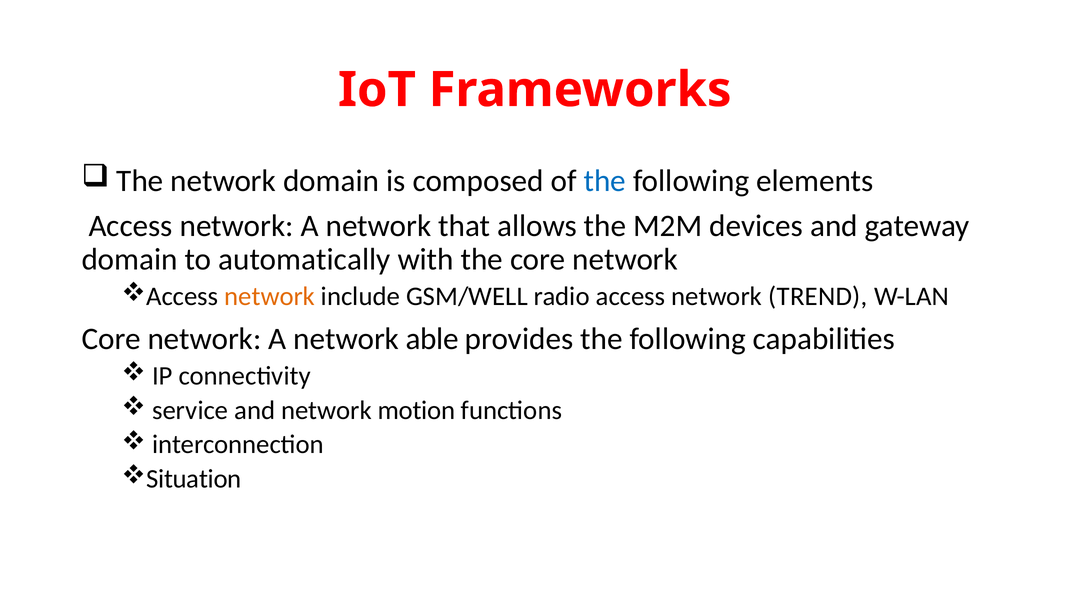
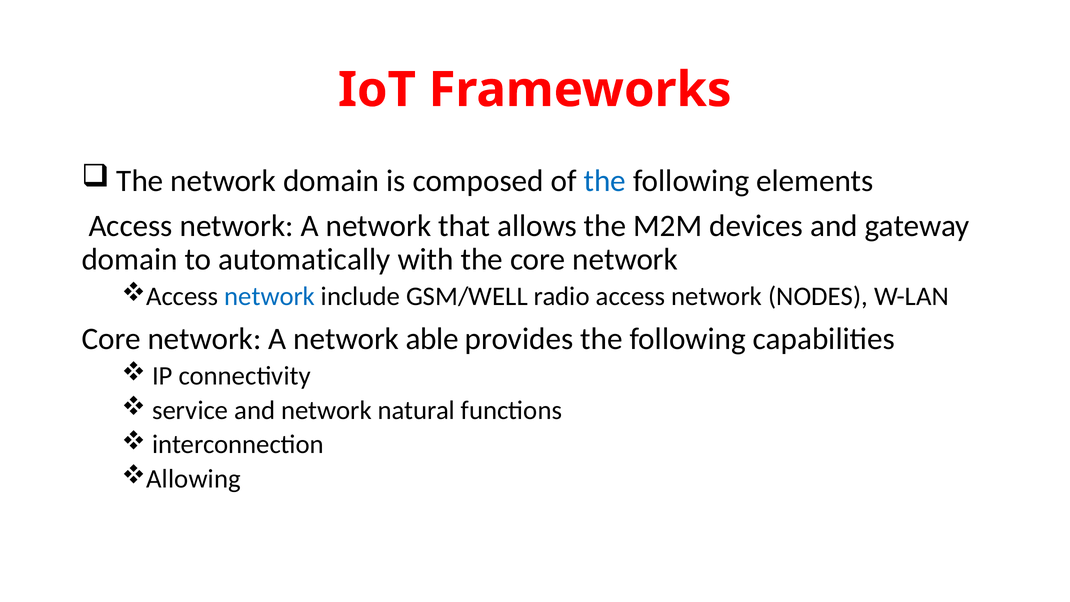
network at (270, 296) colour: orange -> blue
TREND: TREND -> NODES
motion: motion -> natural
Situation: Situation -> Allowing
